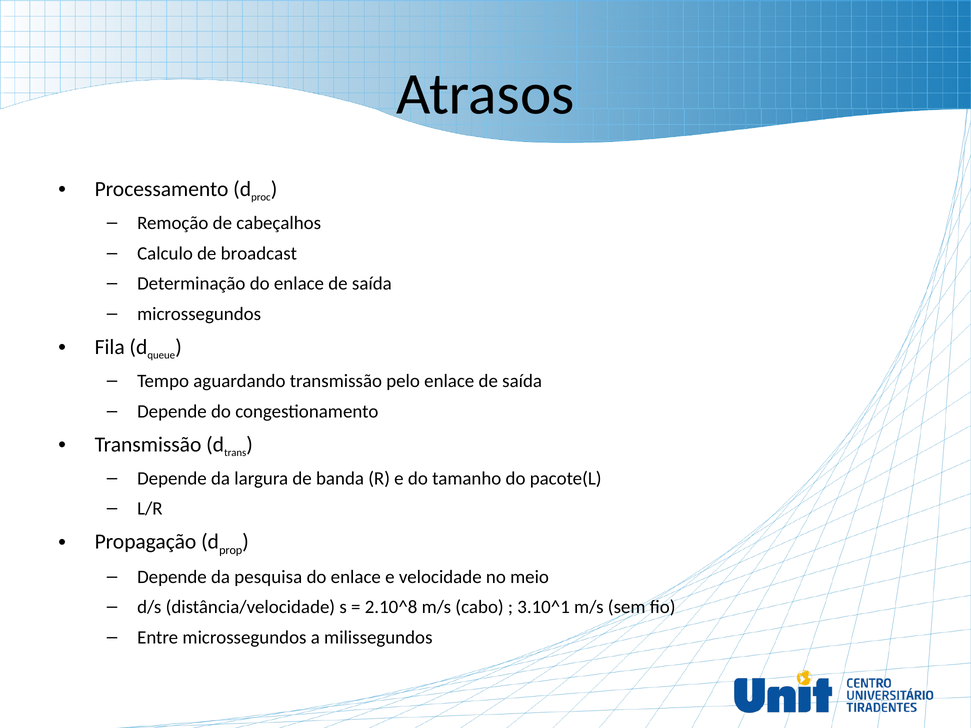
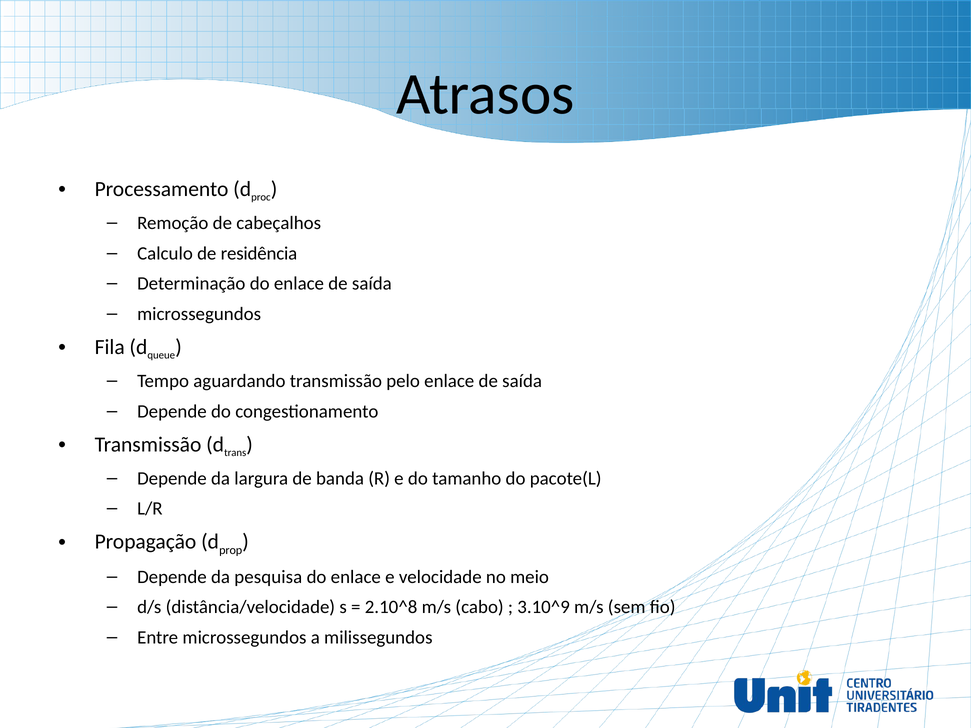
broadcast: broadcast -> residência
3.10^1: 3.10^1 -> 3.10^9
